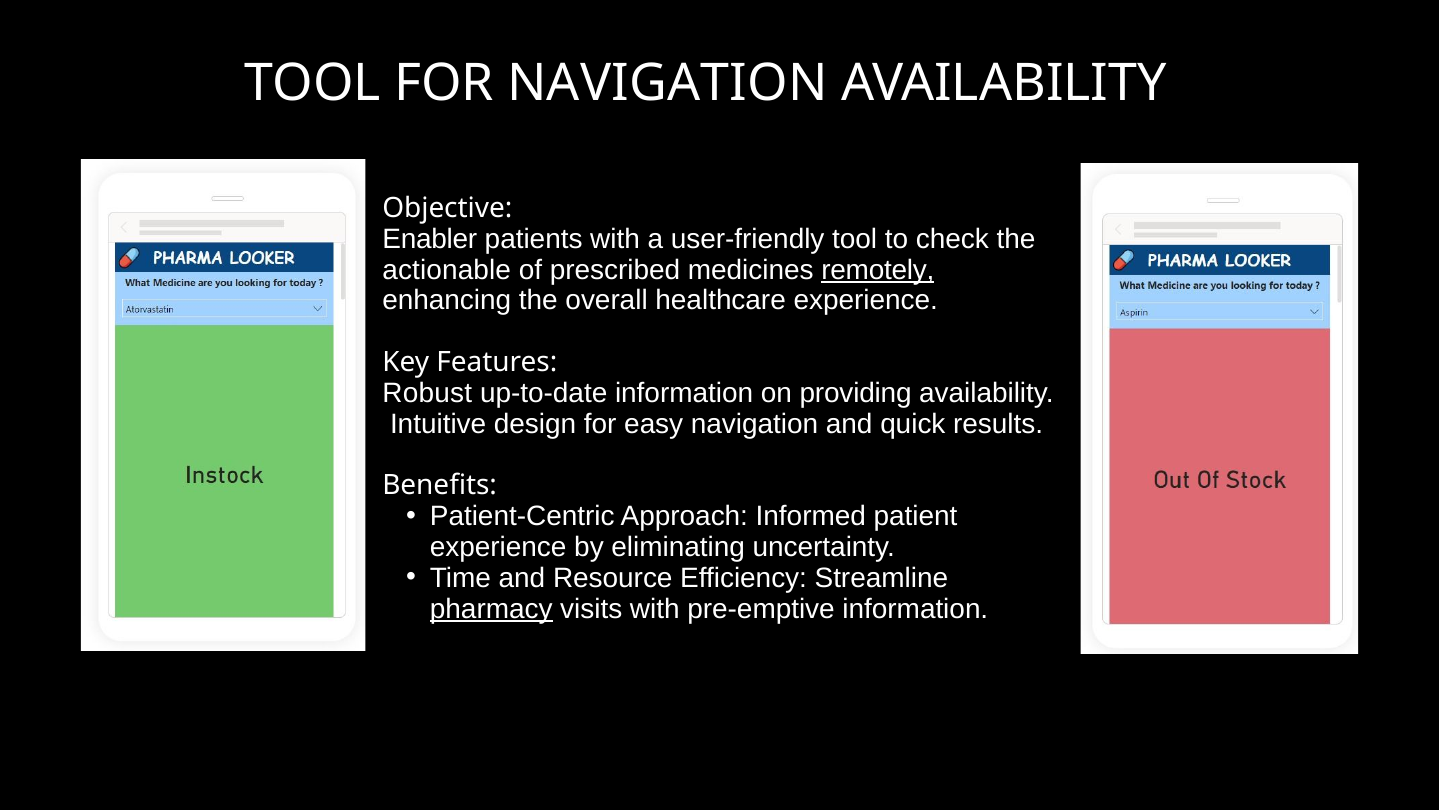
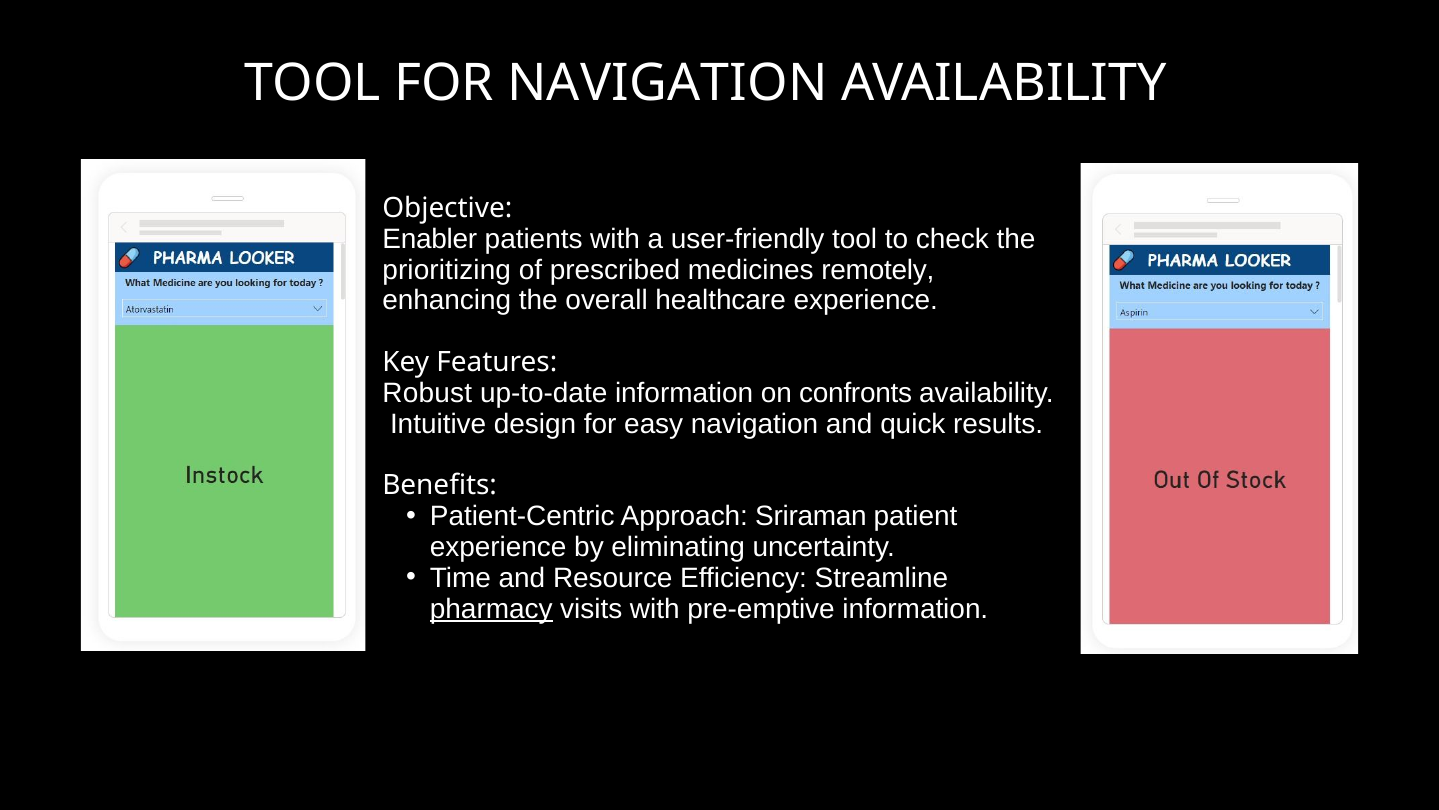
actionable: actionable -> prioritizing
remotely underline: present -> none
providing: providing -> confronts
Informed: Informed -> Sriraman
